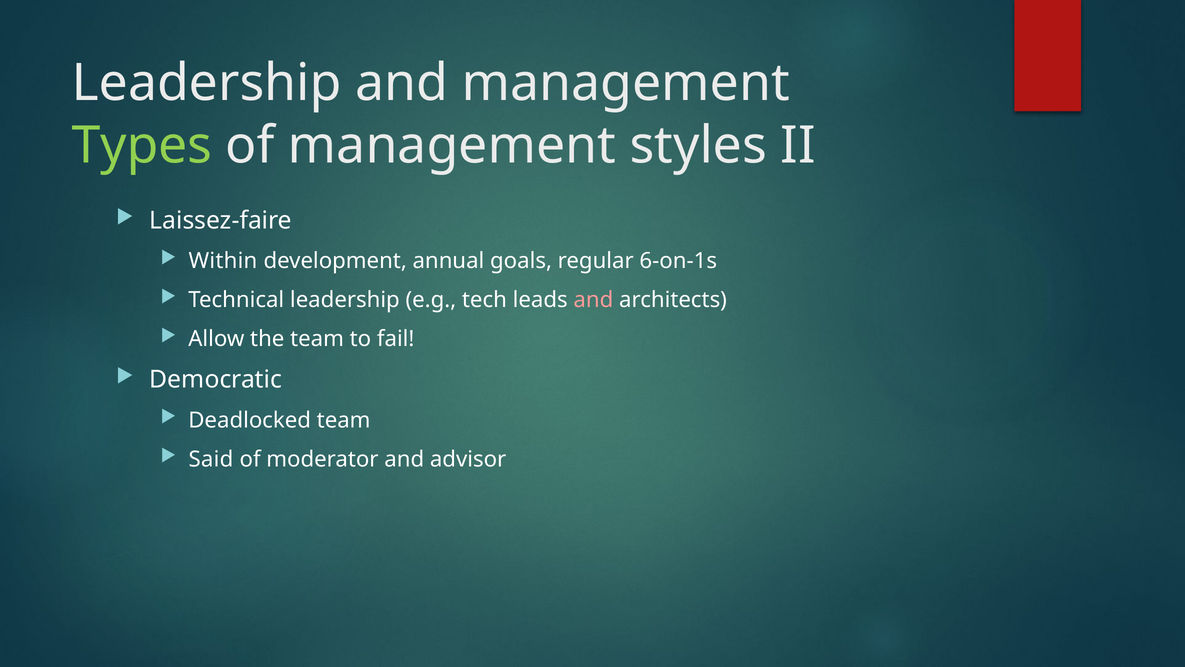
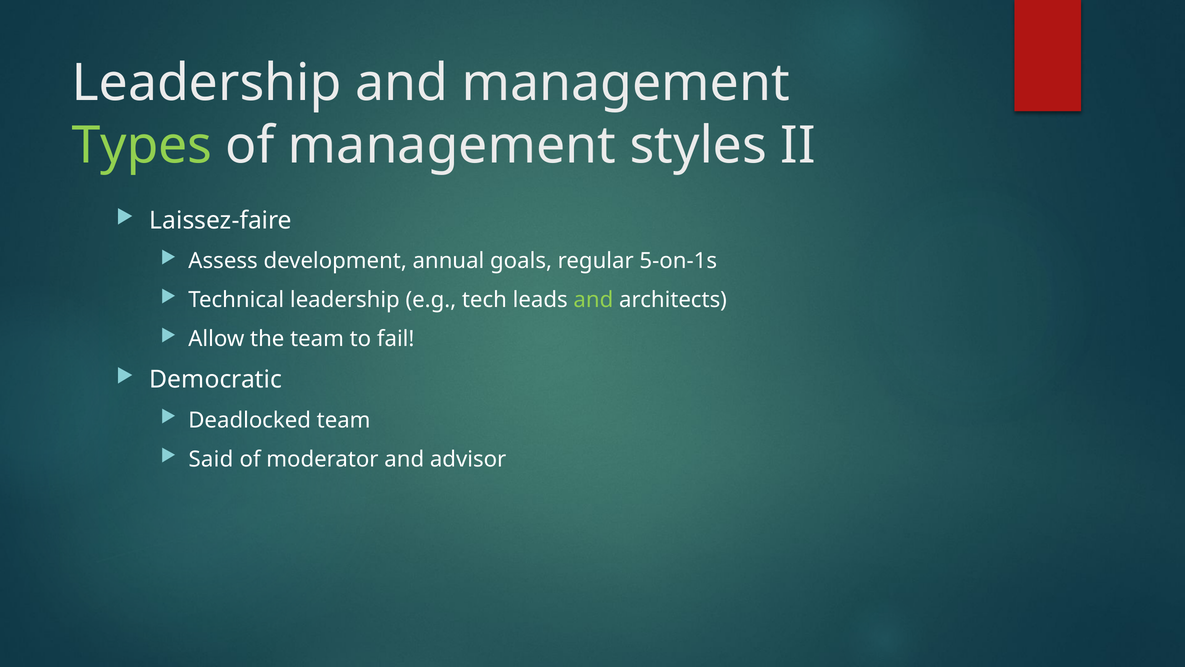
Within: Within -> Assess
6-on-1s: 6-on-1s -> 5-on-1s
and at (593, 300) colour: pink -> light green
